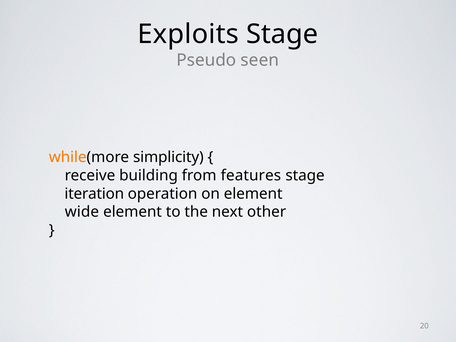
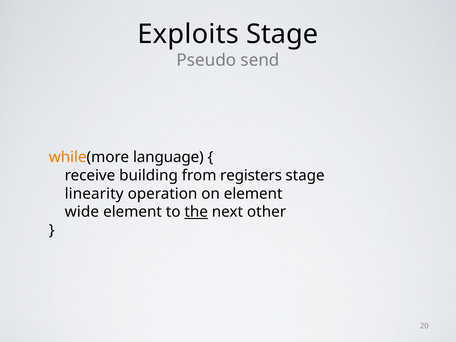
seen: seen -> send
simplicity: simplicity -> language
features: features -> registers
iteration: iteration -> linearity
the underline: none -> present
